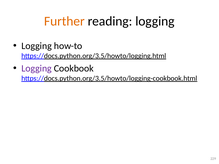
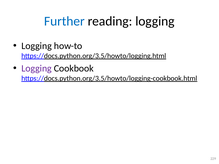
Further colour: orange -> blue
